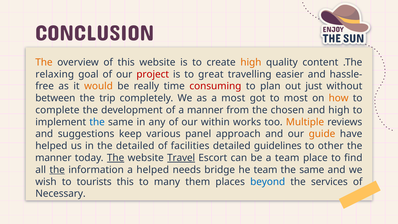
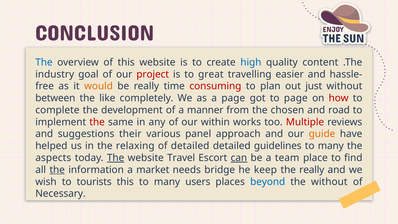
The at (44, 62) colour: orange -> blue
high at (251, 62) colour: orange -> blue
relaxing: relaxing -> industry
trip: trip -> like
a most: most -> page
to most: most -> page
how colour: orange -> red
and high: high -> road
the at (97, 122) colour: blue -> red
Multiple colour: orange -> red
keep: keep -> their
the detailed: detailed -> relaxing
of facilities: facilities -> detailed
other at (331, 146): other -> many
manner at (53, 158): manner -> aspects
Travel underline: present -> none
can underline: none -> present
a helped: helped -> market
he team: team -> keep
same at (312, 170): same -> really
them: them -> users
the services: services -> without
